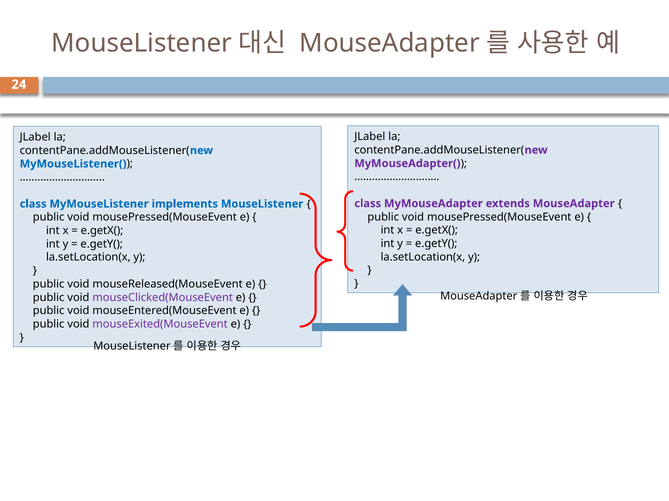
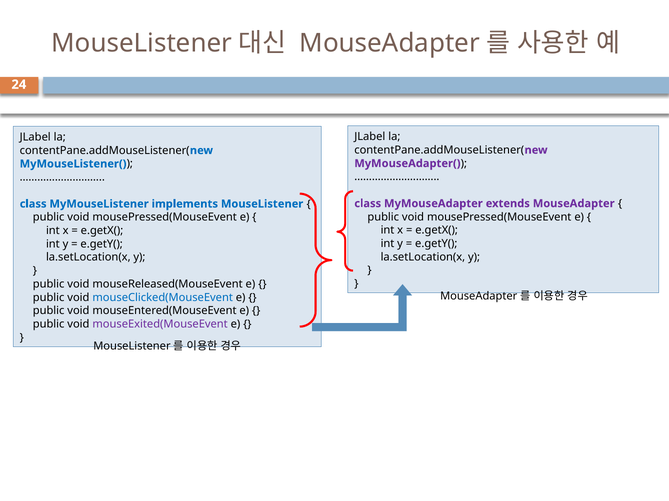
mouseClicked(MouseEvent colour: purple -> blue
